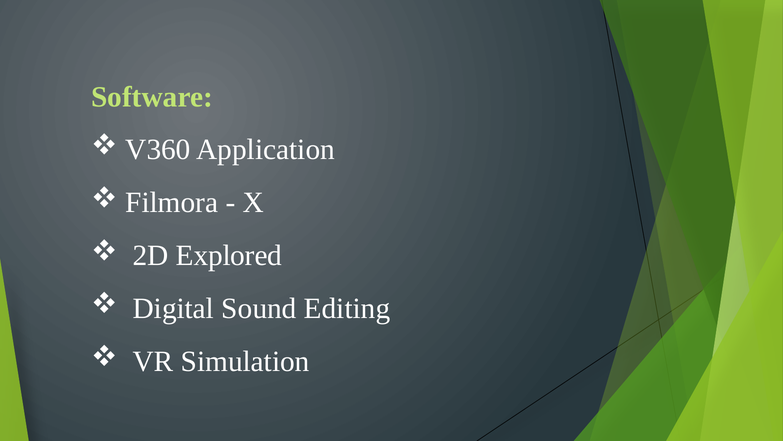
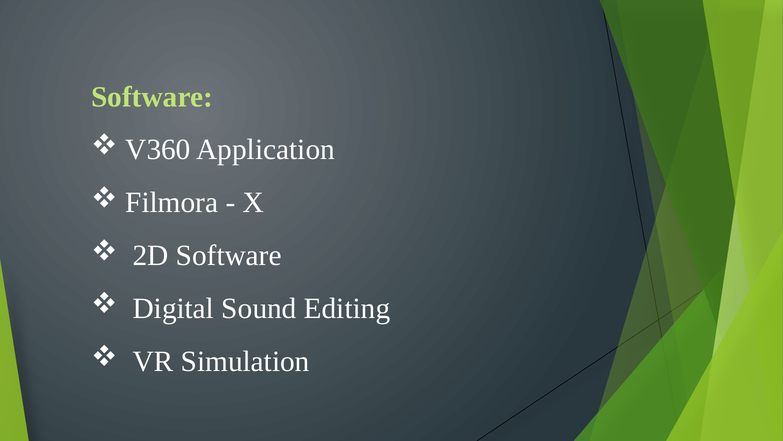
2D Explored: Explored -> Software
